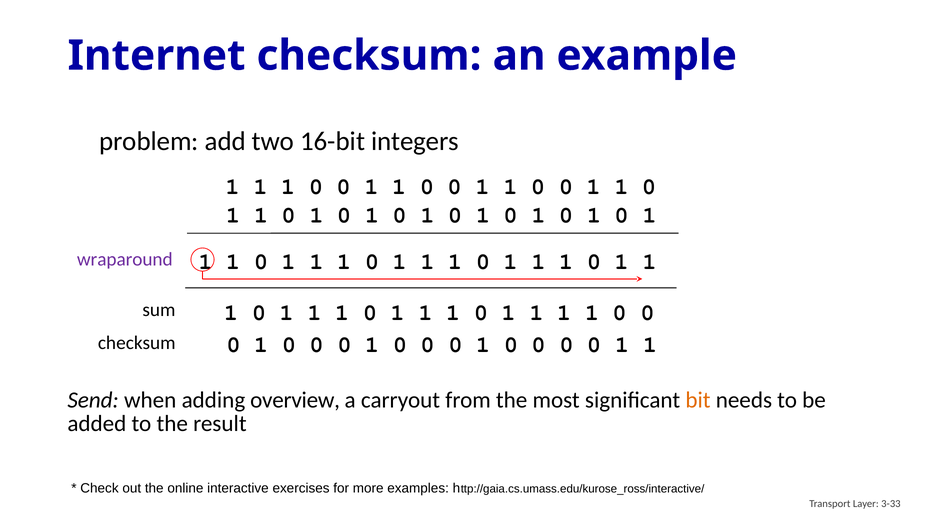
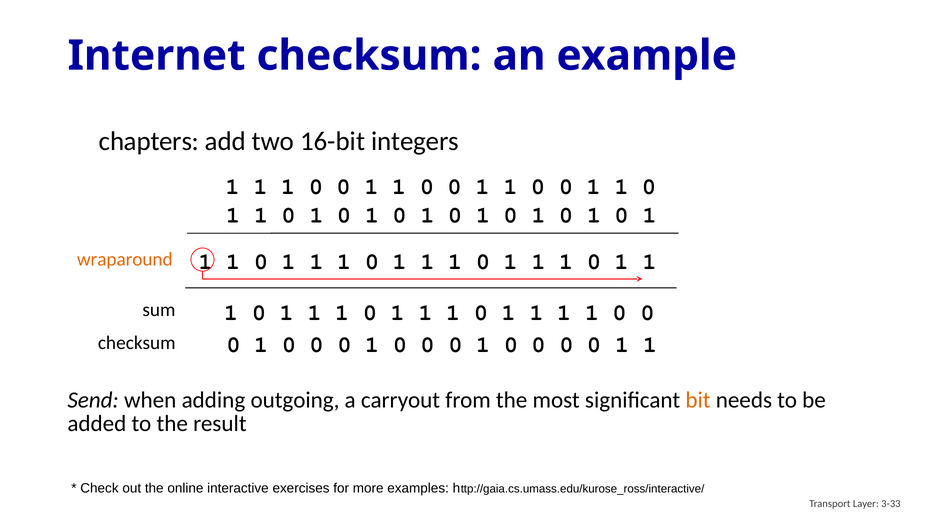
problem: problem -> chapters
wraparound colour: purple -> orange
overview: overview -> outgoing
